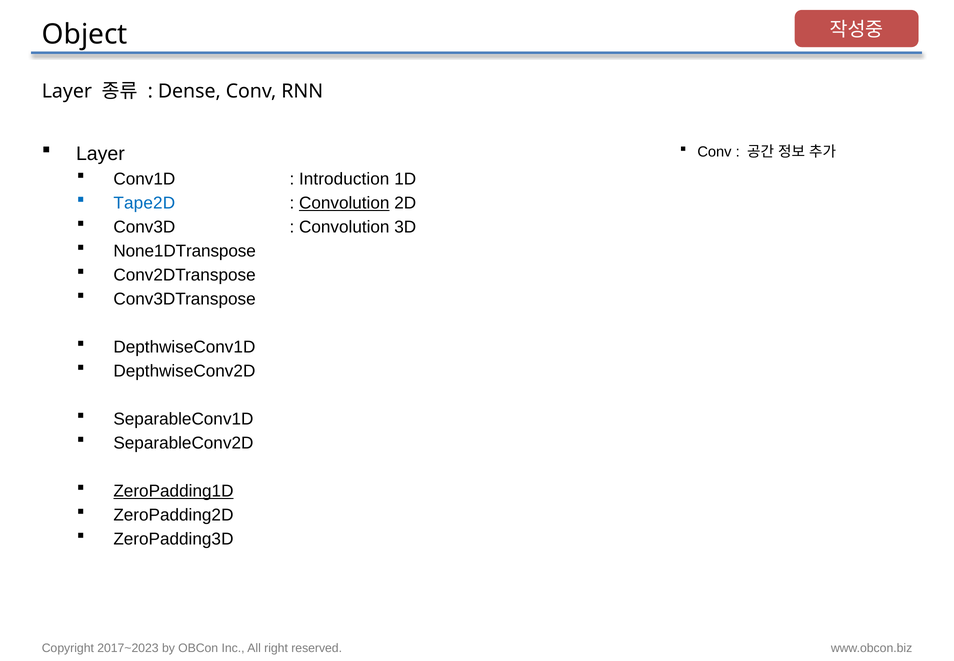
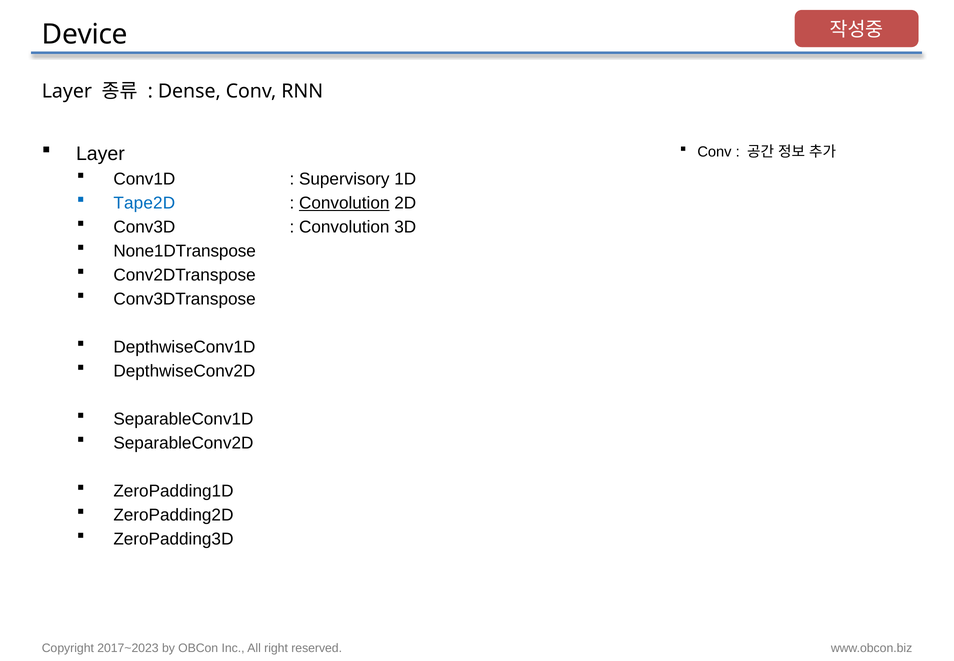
Object: Object -> Device
Introduction: Introduction -> Supervisory
ZeroPadding1D underline: present -> none
